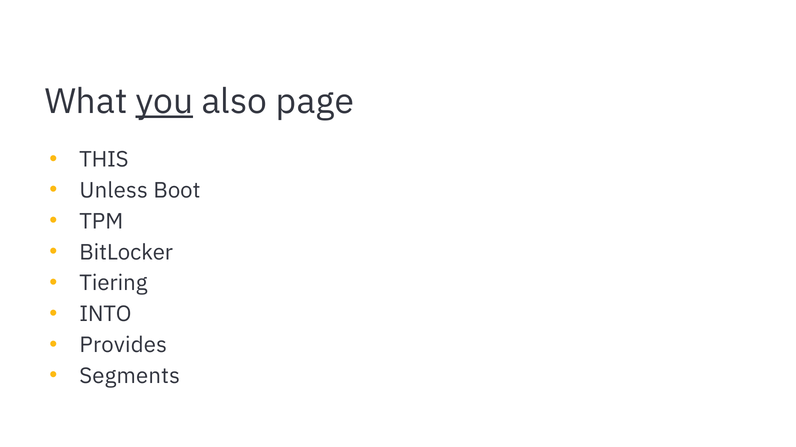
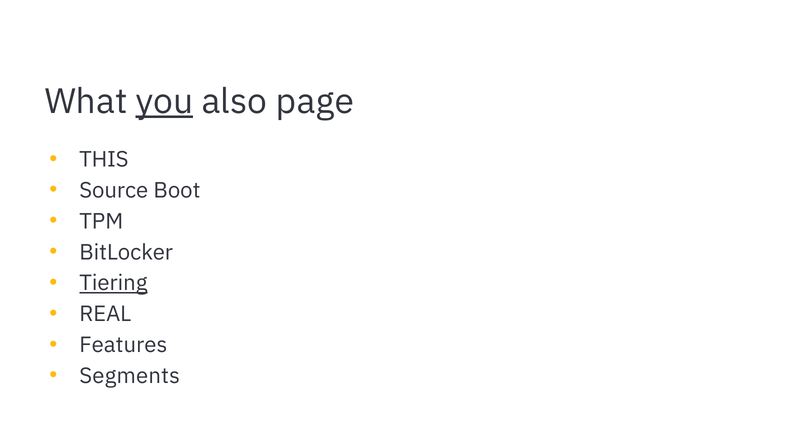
Unless: Unless -> Source
Tiering underline: none -> present
INTO: INTO -> REAL
Provides: Provides -> Features
